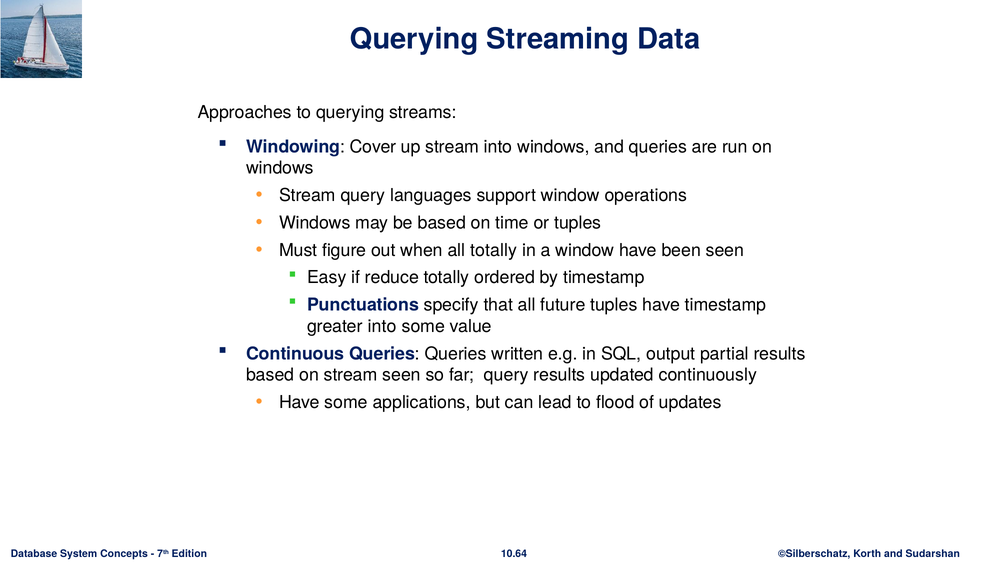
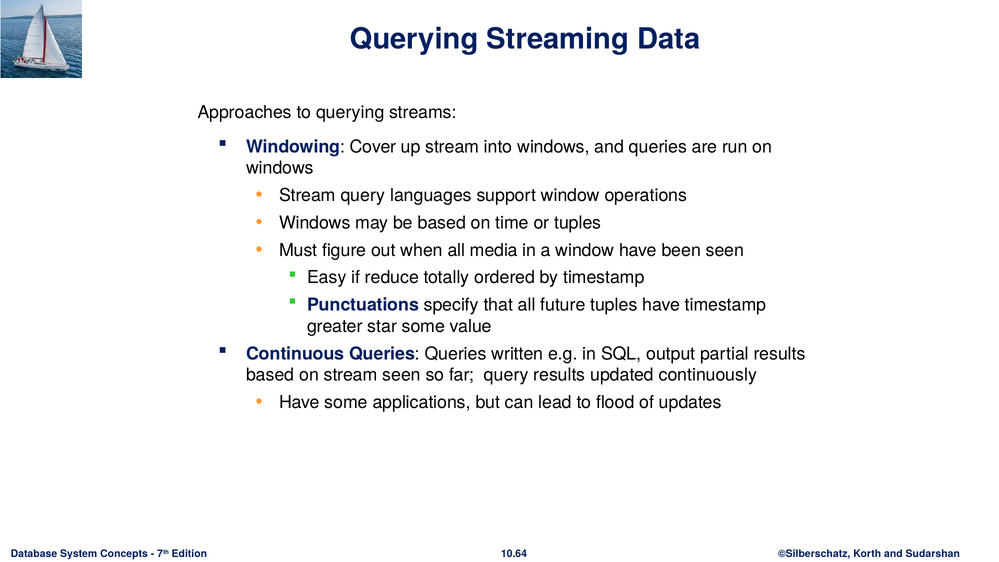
all totally: totally -> media
greater into: into -> star
